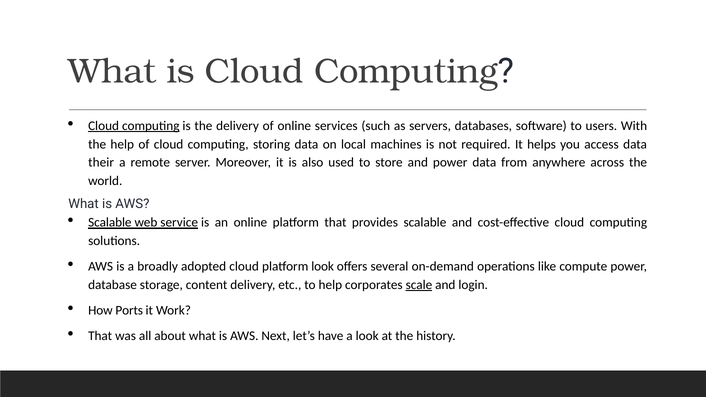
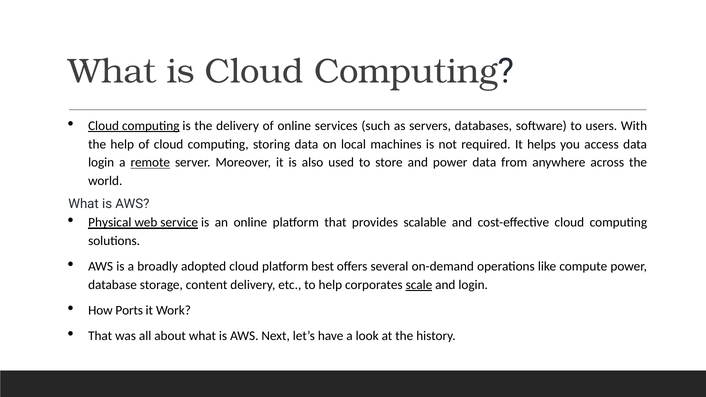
their at (101, 163): their -> login
remote underline: none -> present
Scalable at (110, 222): Scalable -> Physical
platform look: look -> best
